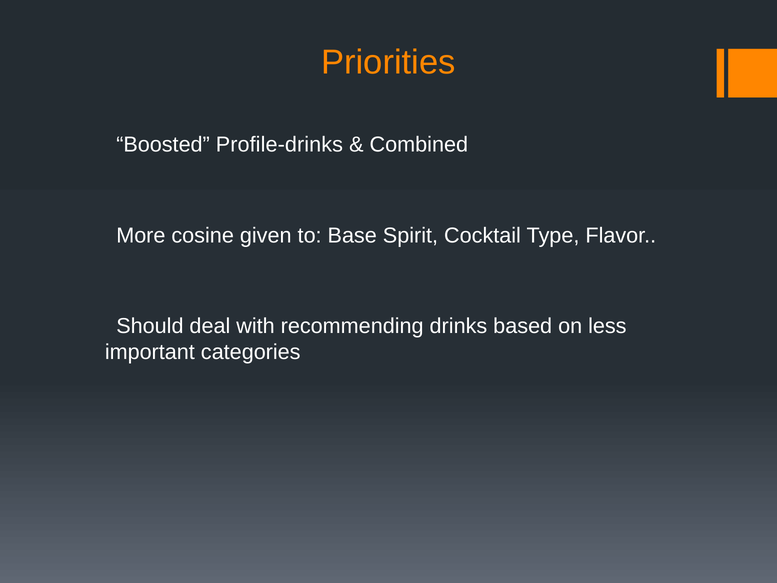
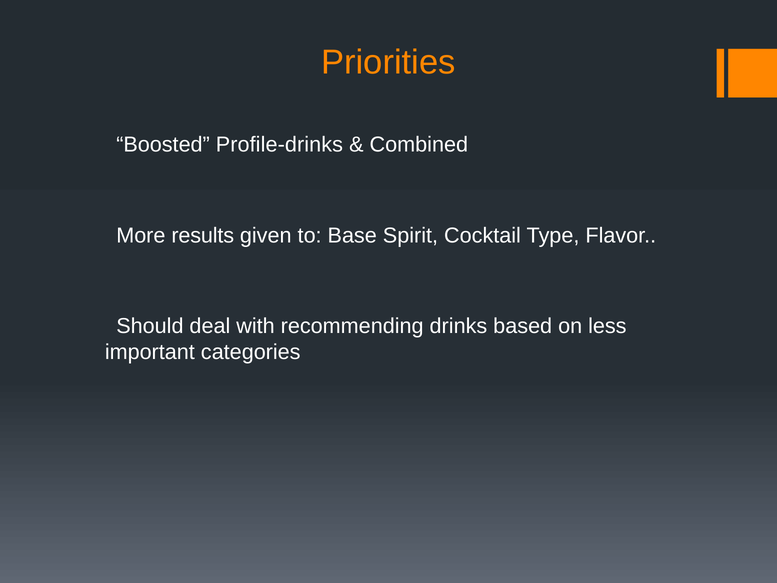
cosine: cosine -> results
